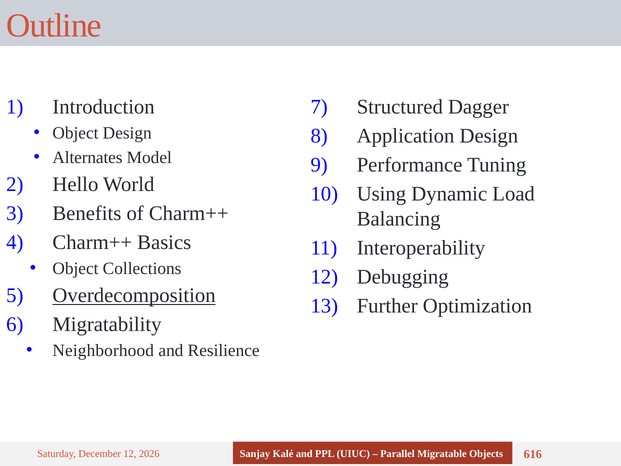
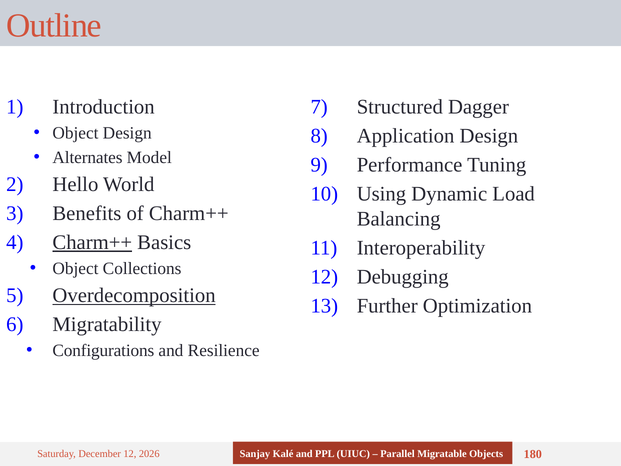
Charm++ at (92, 242) underline: none -> present
Neighborhood: Neighborhood -> Configurations
616: 616 -> 180
